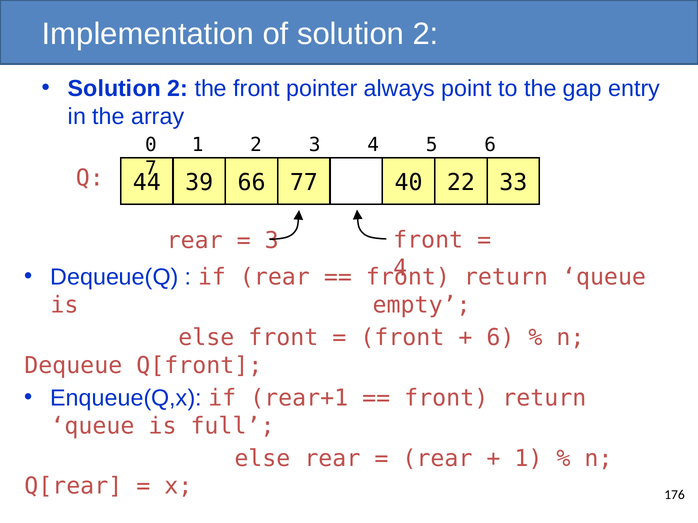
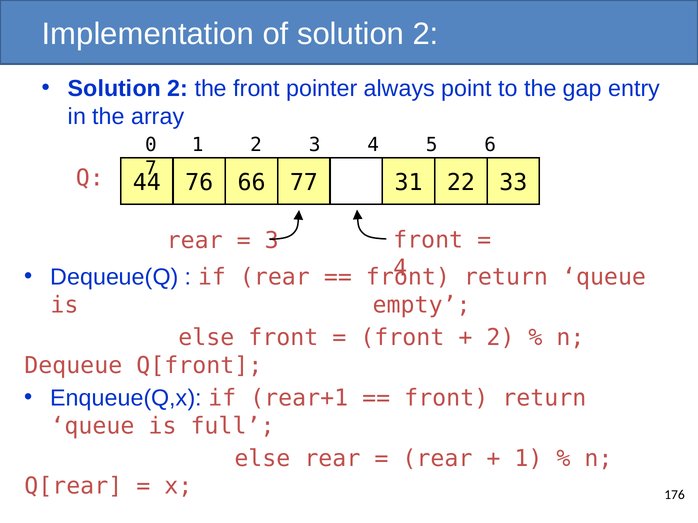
39: 39 -> 76
40: 40 -> 31
6 at (500, 338): 6 -> 2
